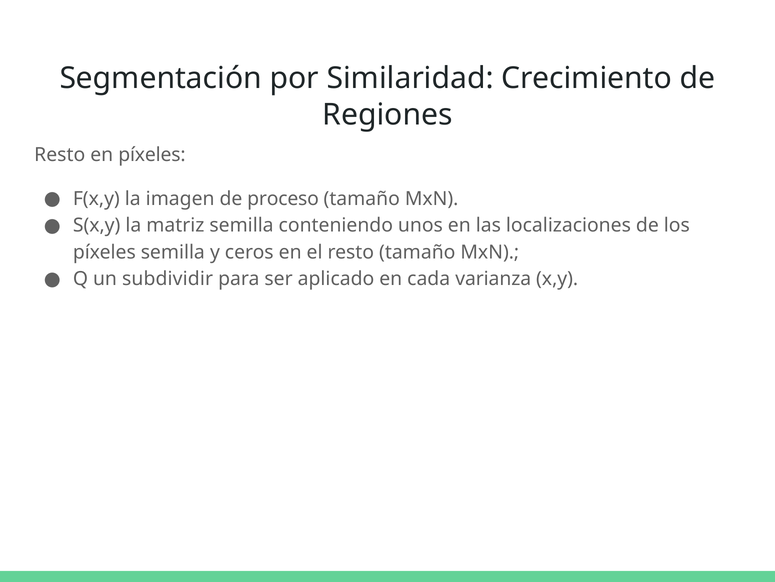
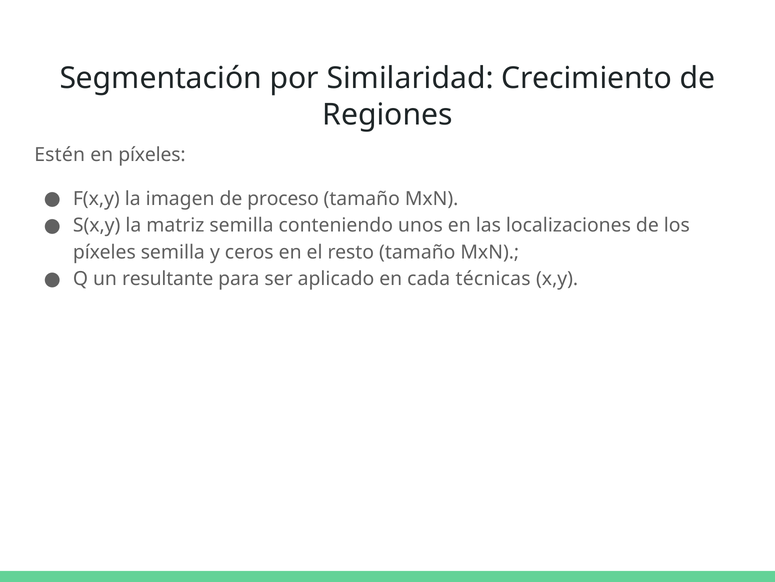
Resto at (60, 154): Resto -> Estén
subdividir: subdividir -> resultante
varianza: varianza -> técnicas
